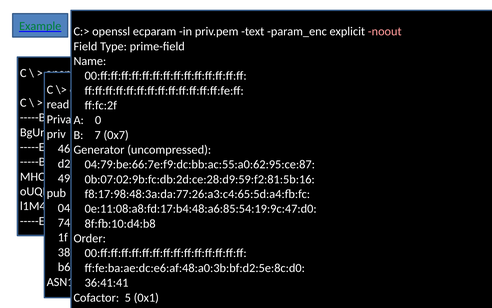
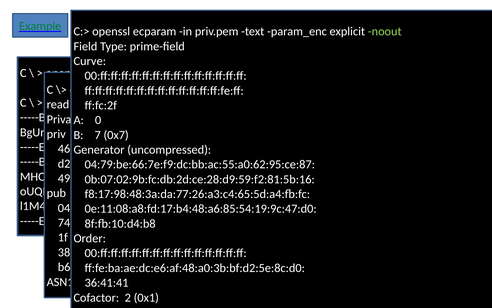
noout at (385, 31) colour: pink -> light green
Name at (90, 61): Name -> Curve
5: 5 -> 2
